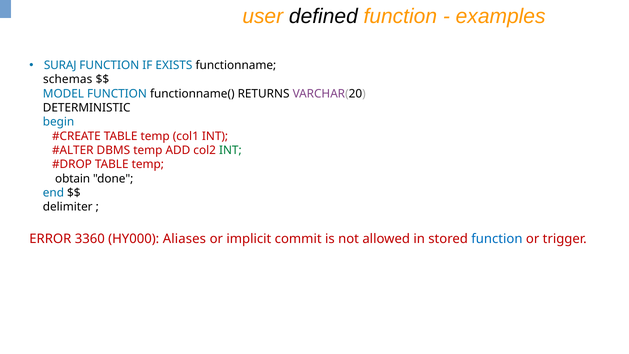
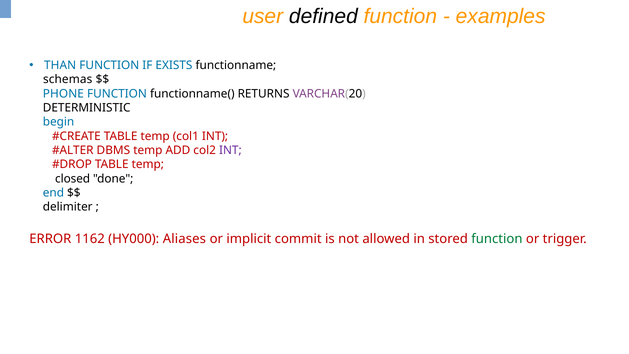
SURAJ: SURAJ -> THAN
MODEL: MODEL -> PHONE
INT at (230, 150) colour: green -> purple
obtain: obtain -> closed
3360: 3360 -> 1162
function at (497, 239) colour: blue -> green
